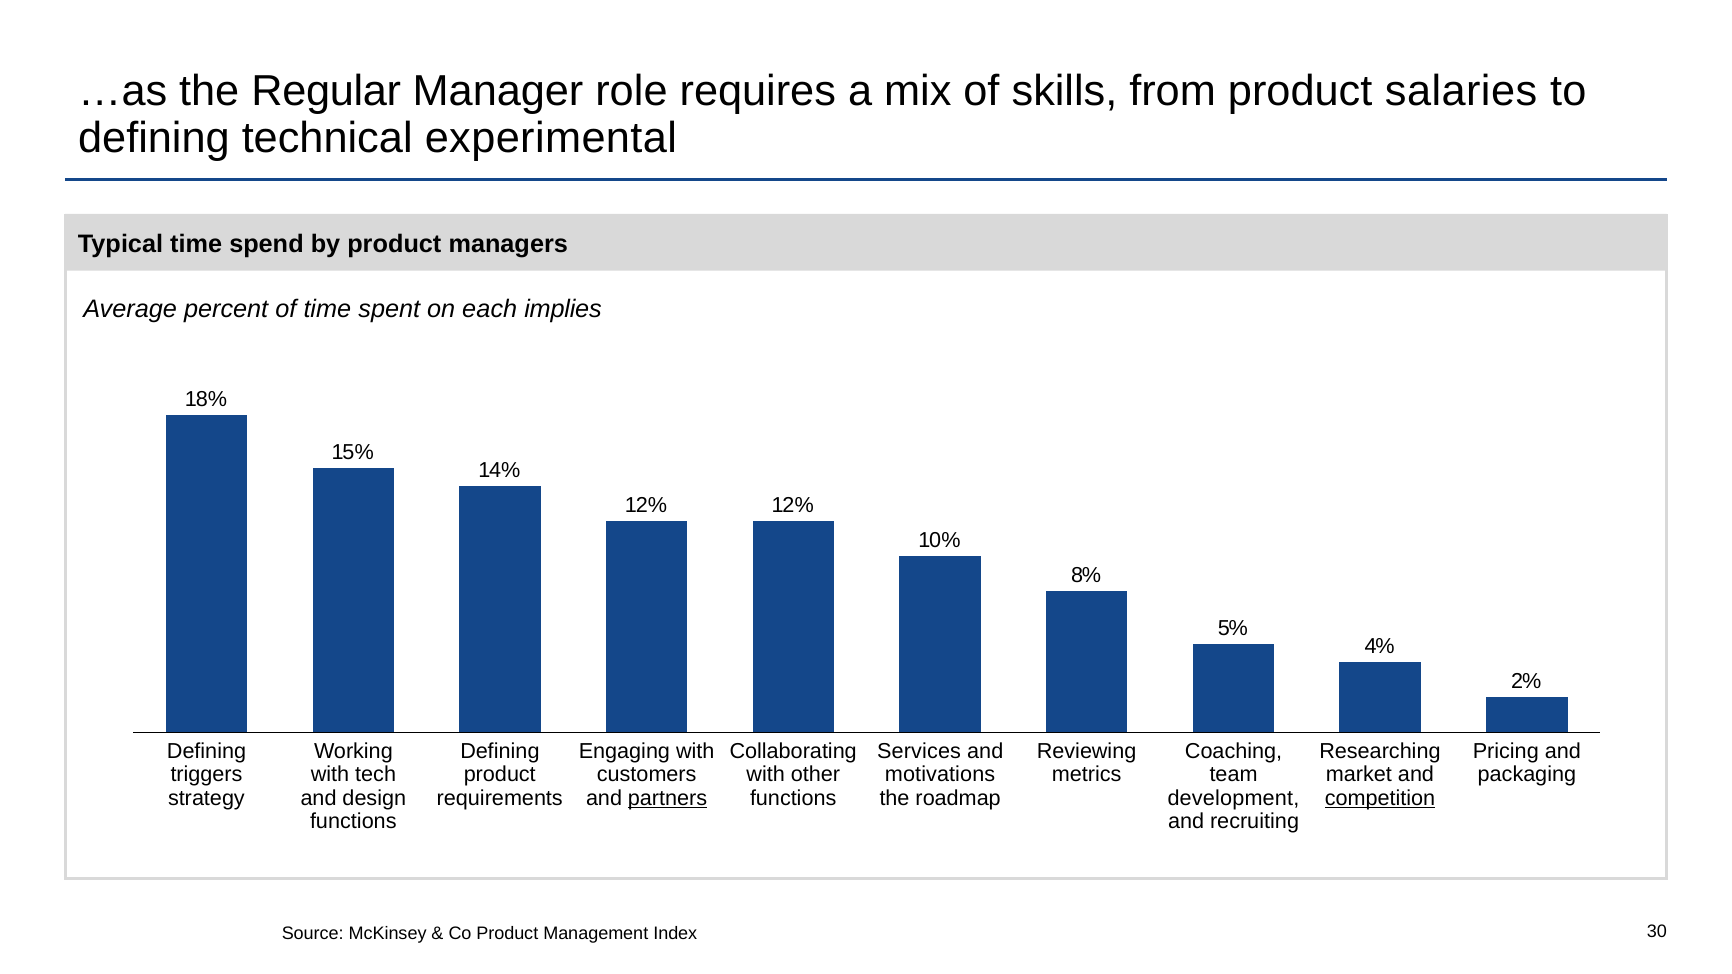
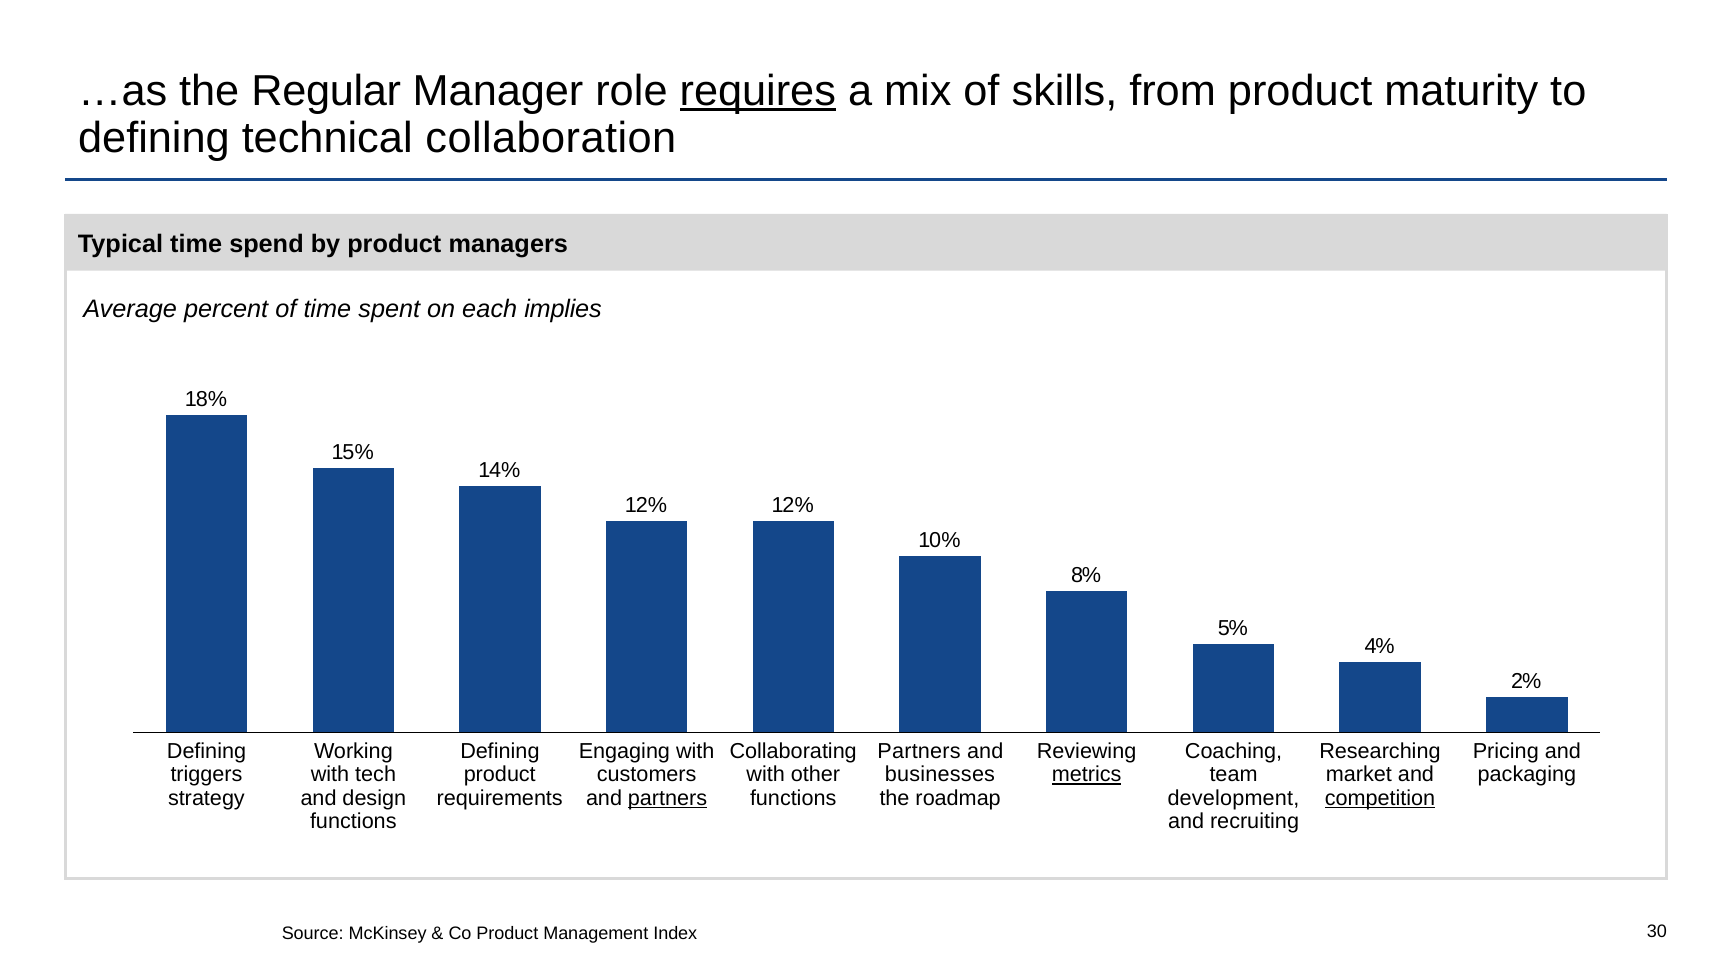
requires underline: none -> present
salaries: salaries -> maturity
experimental: experimental -> collaboration
Services at (919, 751): Services -> Partners
motivations: motivations -> businesses
metrics underline: none -> present
